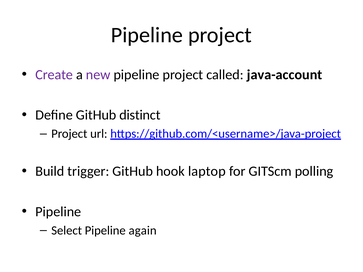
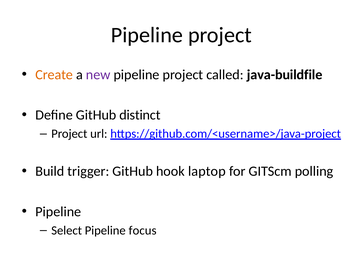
Create colour: purple -> orange
java-account: java-account -> java-buildfile
again: again -> focus
